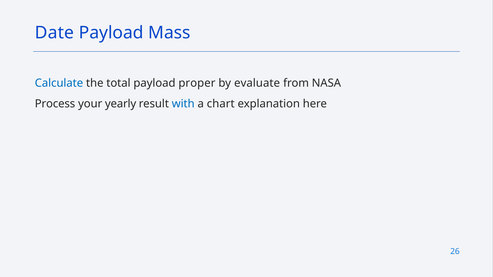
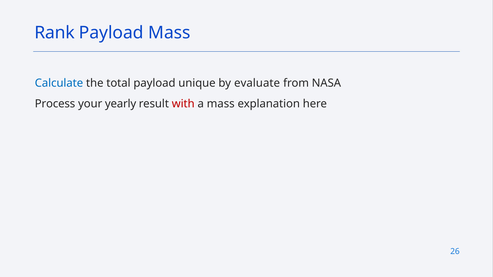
Date: Date -> Rank
proper: proper -> unique
with colour: blue -> red
a chart: chart -> mass
